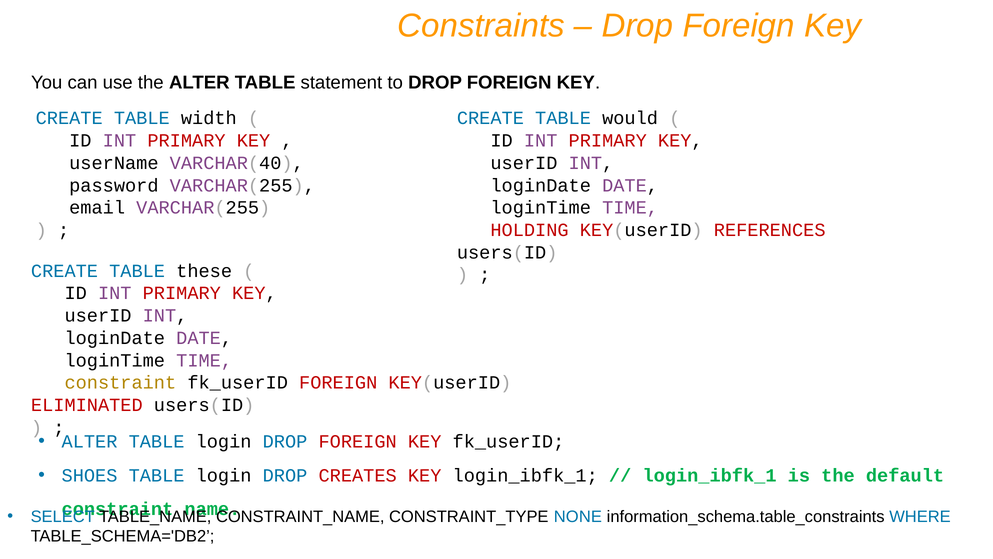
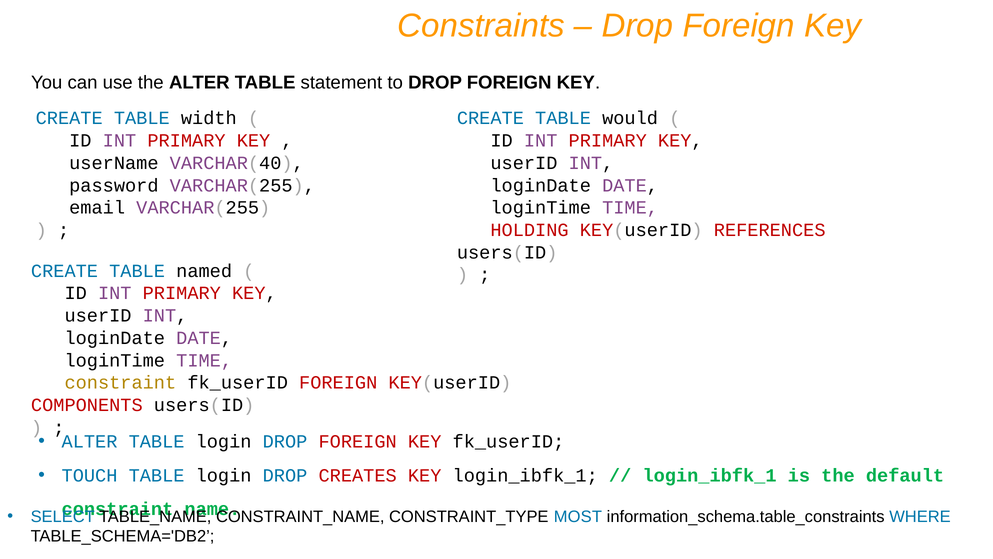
these: these -> named
ELIMINATED: ELIMINATED -> COMPONENTS
SHOES: SHOES -> TOUCH
NONE: NONE -> MOST
